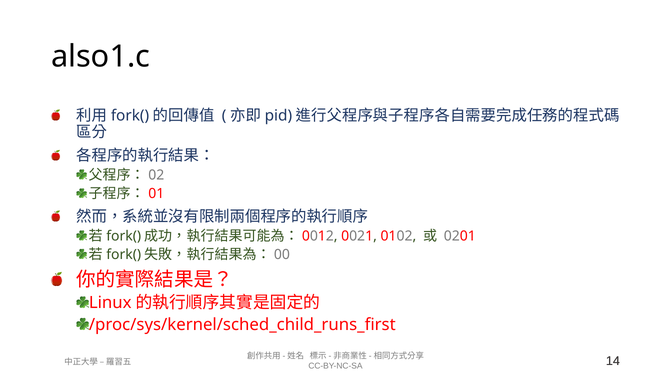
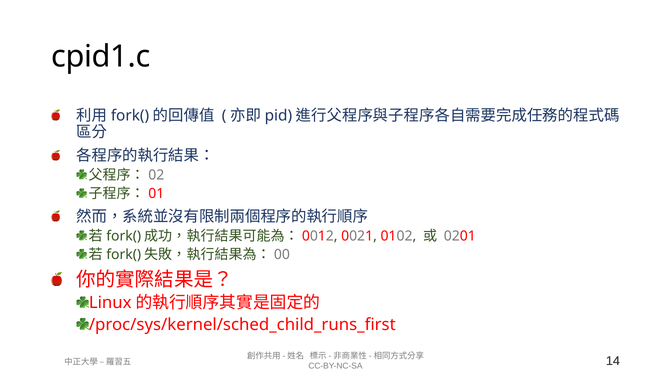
also1.c: also1.c -> cpid1.c
